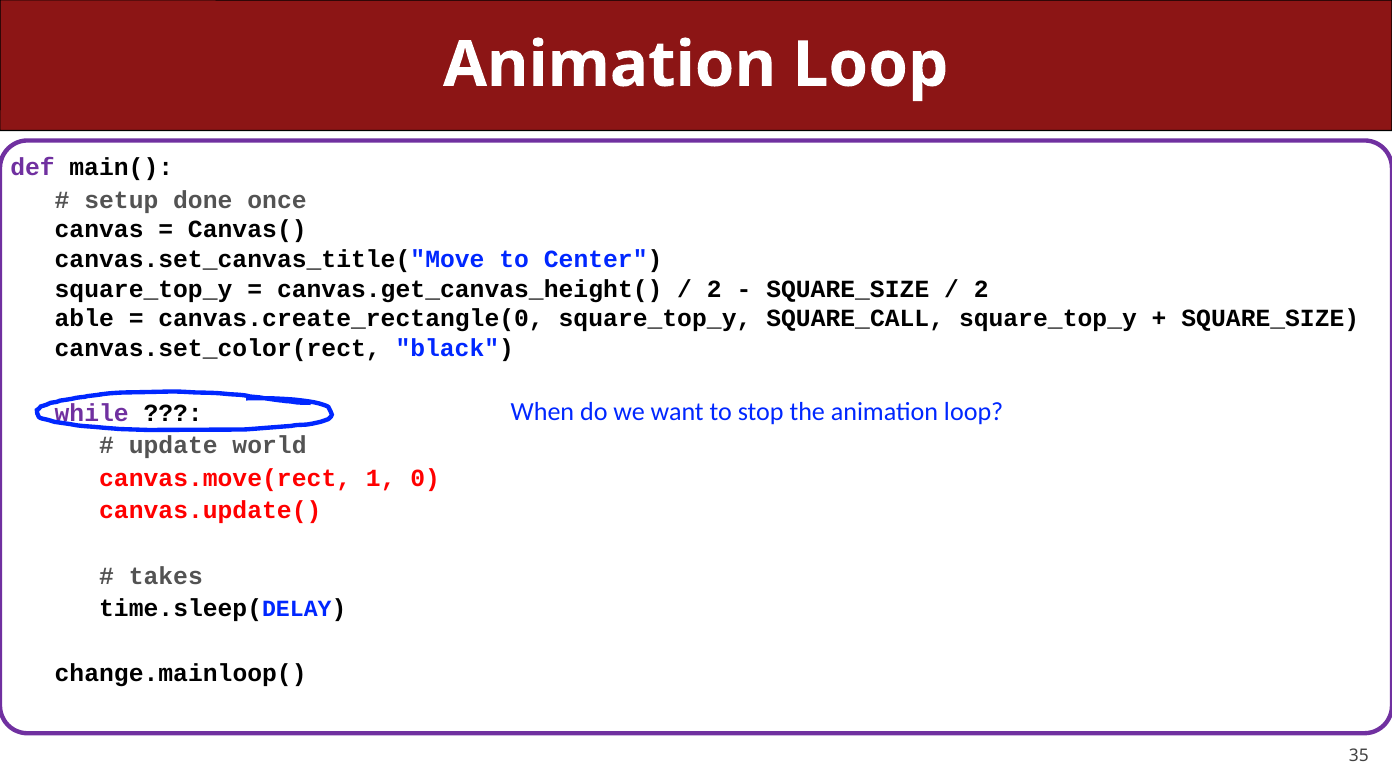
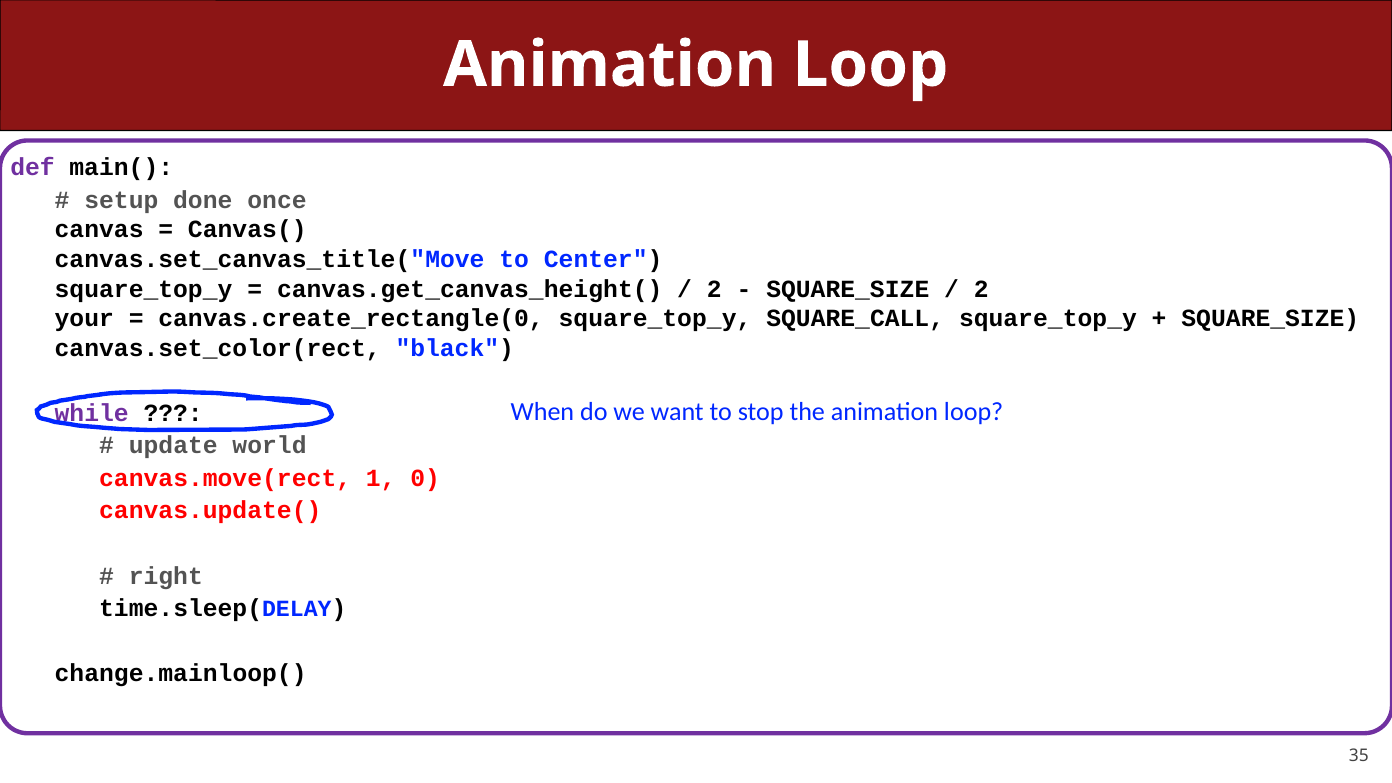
able: able -> your
takes: takes -> right
